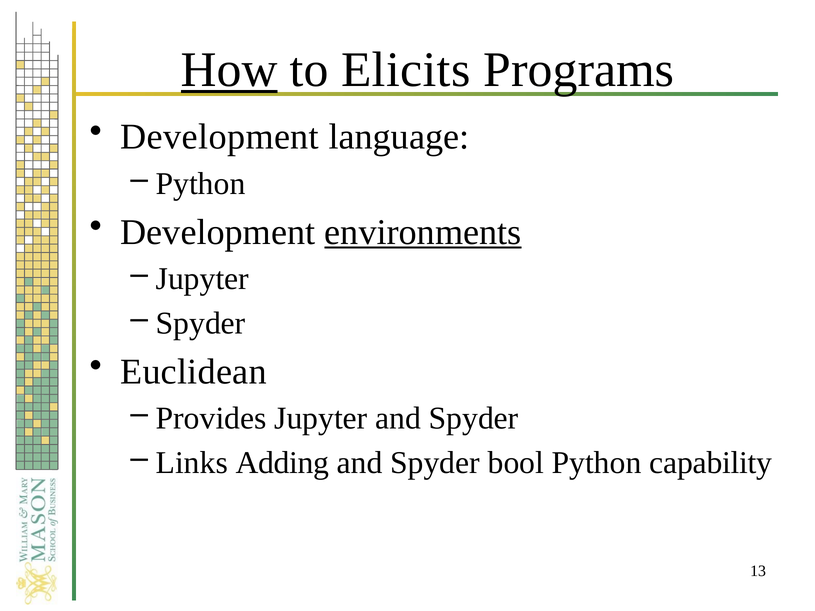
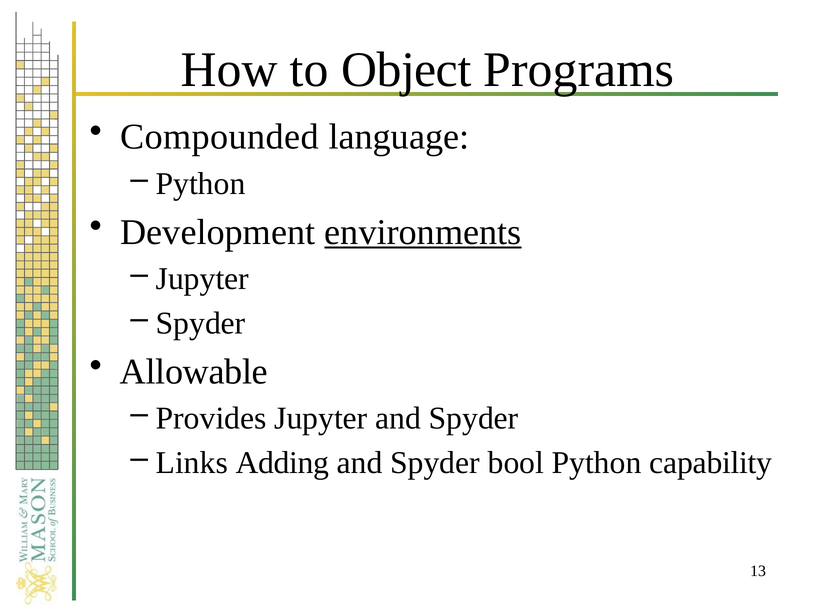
How underline: present -> none
Elicits: Elicits -> Object
Development at (220, 137): Development -> Compounded
Euclidean: Euclidean -> Allowable
